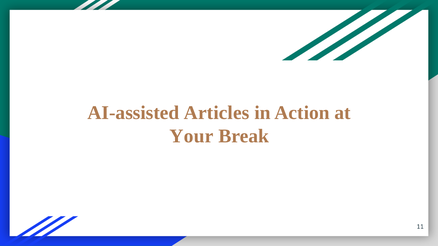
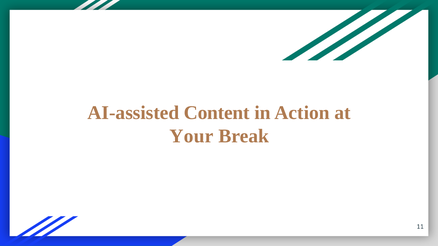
Articles: Articles -> Content
